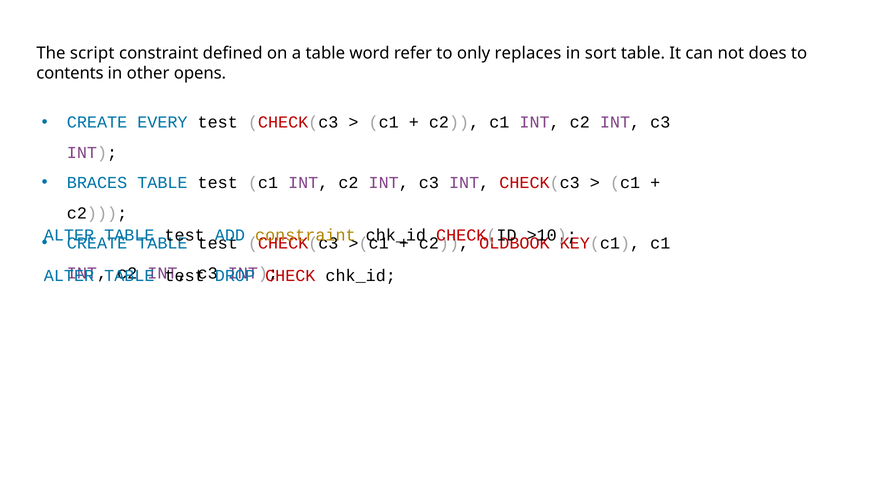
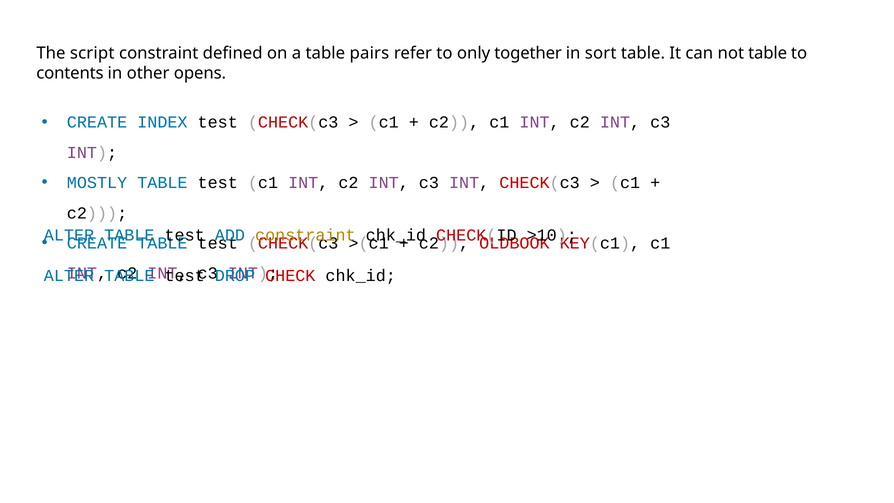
word: word -> pairs
replaces: replaces -> together
not does: does -> table
EVERY: EVERY -> INDEX
BRACES: BRACES -> MOSTLY
